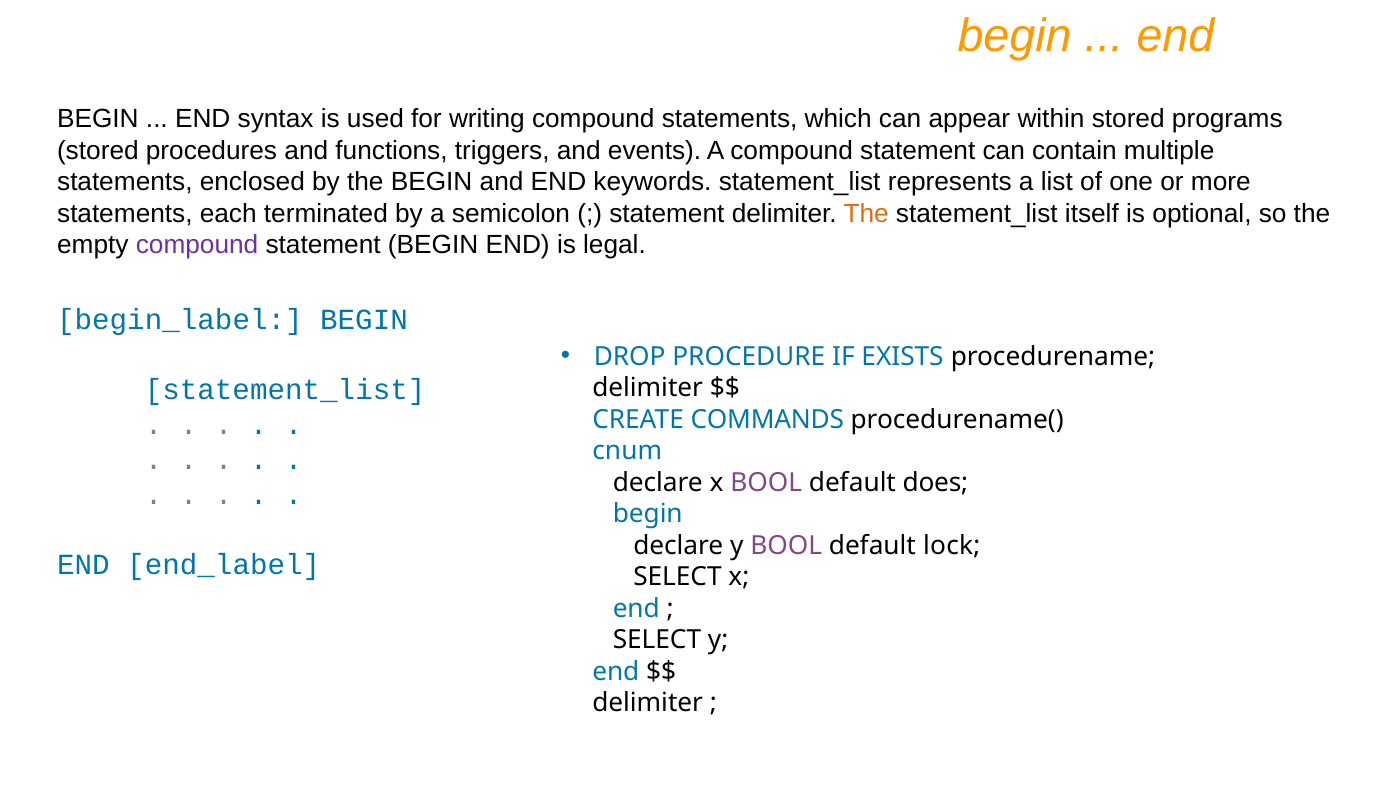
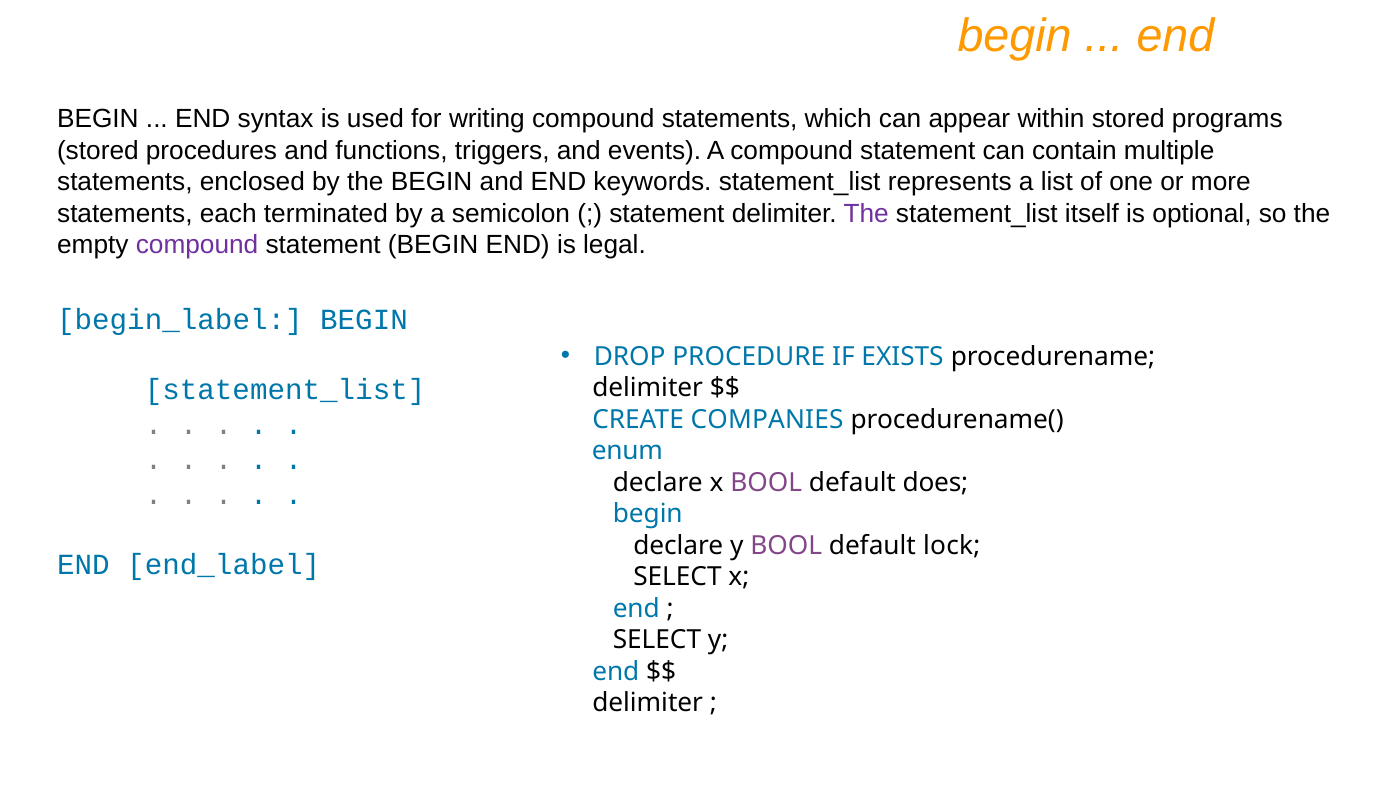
The at (866, 213) colour: orange -> purple
COMMANDS: COMMANDS -> COMPANIES
cnum: cnum -> enum
